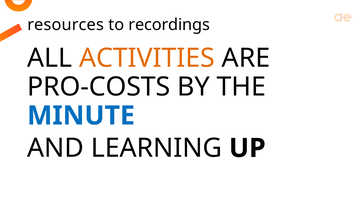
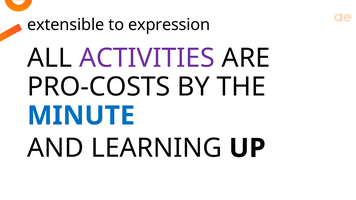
resources: resources -> extensible
recordings: recordings -> expression
ACTIVITIES colour: orange -> purple
